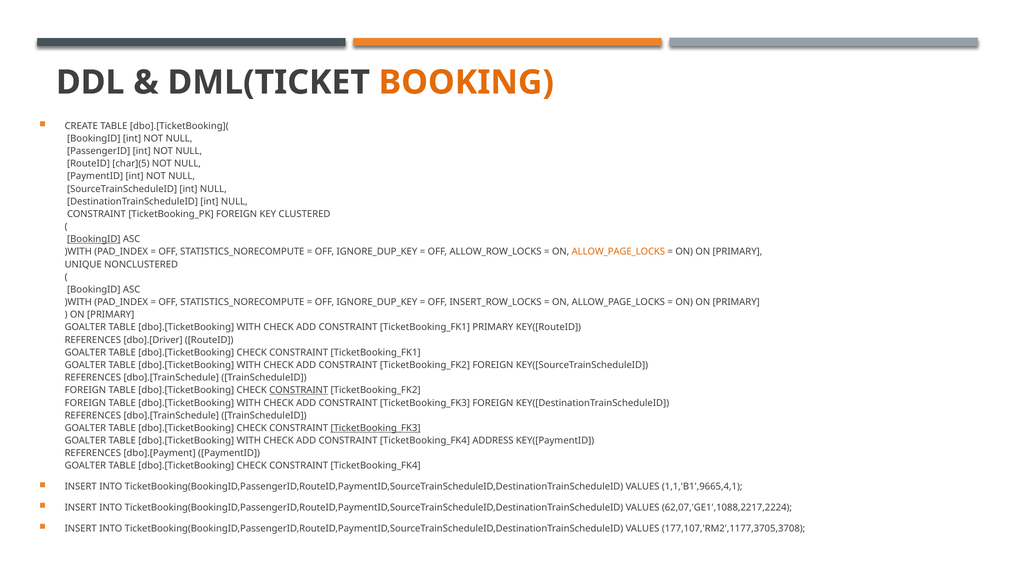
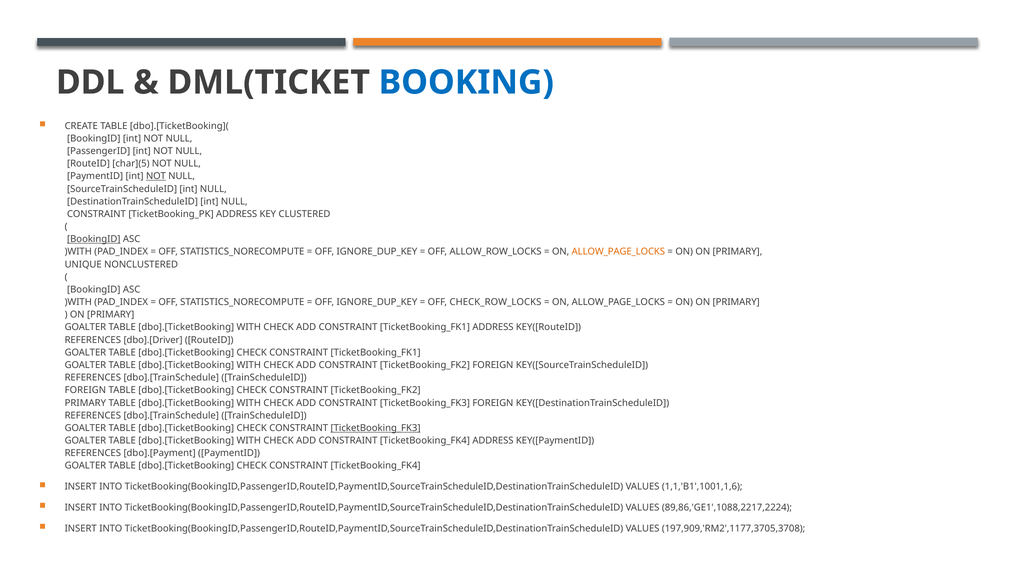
BOOKING colour: orange -> blue
NOT at (156, 176) underline: none -> present
TicketBooking_PK FOREIGN: FOREIGN -> ADDRESS
INSERT_ROW_LOCKS: INSERT_ROW_LOCKS -> CHECK_ROW_LOCKS
TicketBooking_FK1 PRIMARY: PRIMARY -> ADDRESS
CONSTRAINT at (299, 390) underline: present -> none
FOREIGN at (85, 403): FOREIGN -> PRIMARY
1,1,'B1',9665,4,1: 1,1,'B1',9665,4,1 -> 1,1,'B1',1001,1,6
62,07,'GE1',1088,2217,2224: 62,07,'GE1',1088,2217,2224 -> 89,86,'GE1',1088,2217,2224
177,107,'RM2',1177,3705,3708: 177,107,'RM2',1177,3705,3708 -> 197,909,'RM2',1177,3705,3708
